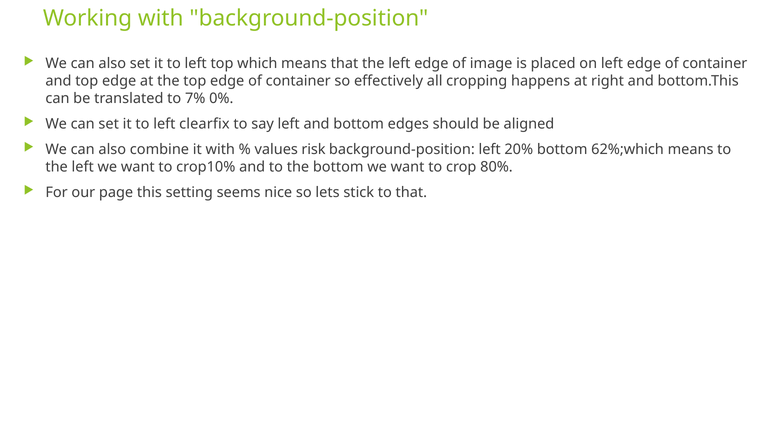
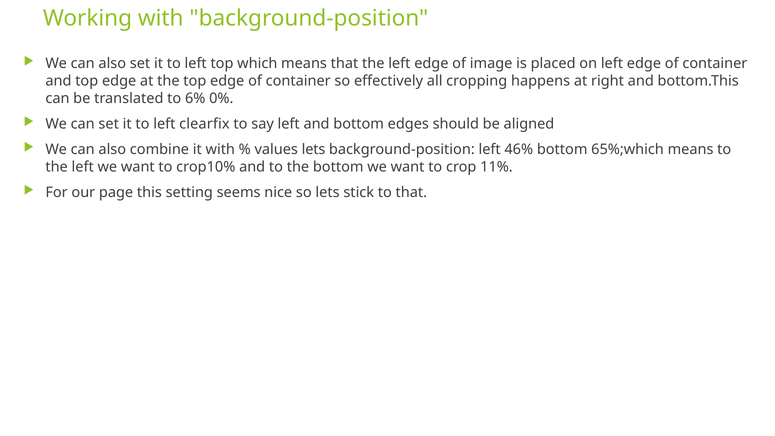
7%: 7% -> 6%
values risk: risk -> lets
20%: 20% -> 46%
62%;which: 62%;which -> 65%;which
80%: 80% -> 11%
